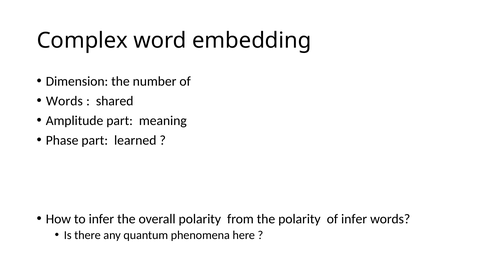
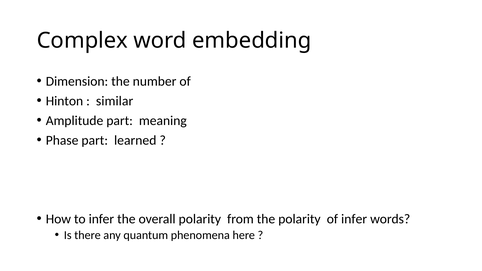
Words at (64, 101): Words -> Hinton
shared: shared -> similar
